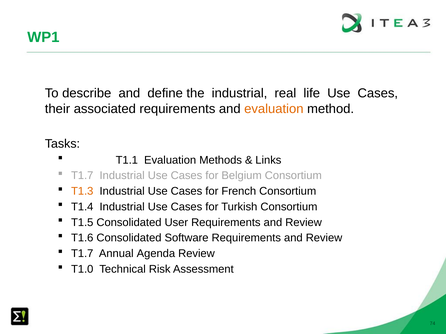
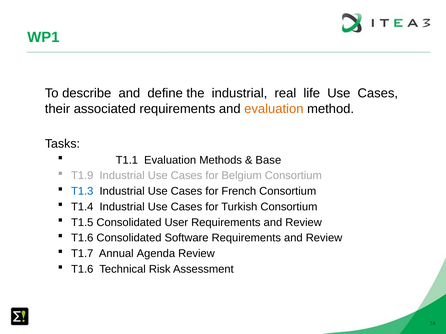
Links: Links -> Base
T1.7 at (82, 176): T1.7 -> T1.9
T1.3 colour: orange -> blue
T1.0 at (82, 270): T1.0 -> T1.6
